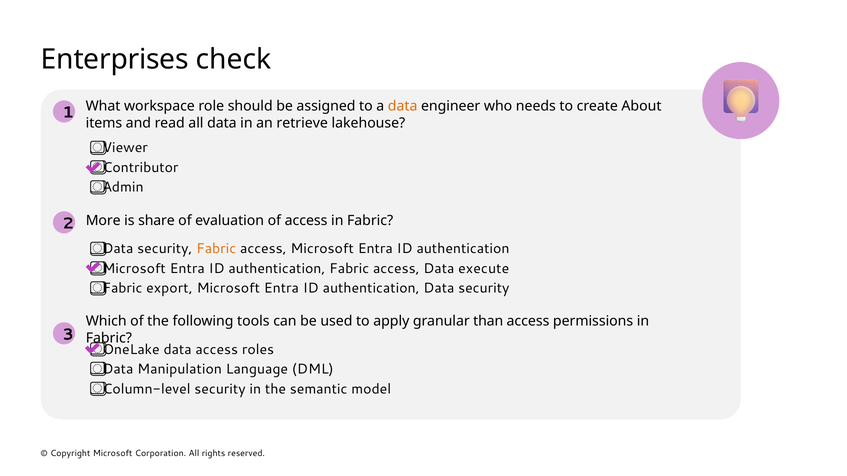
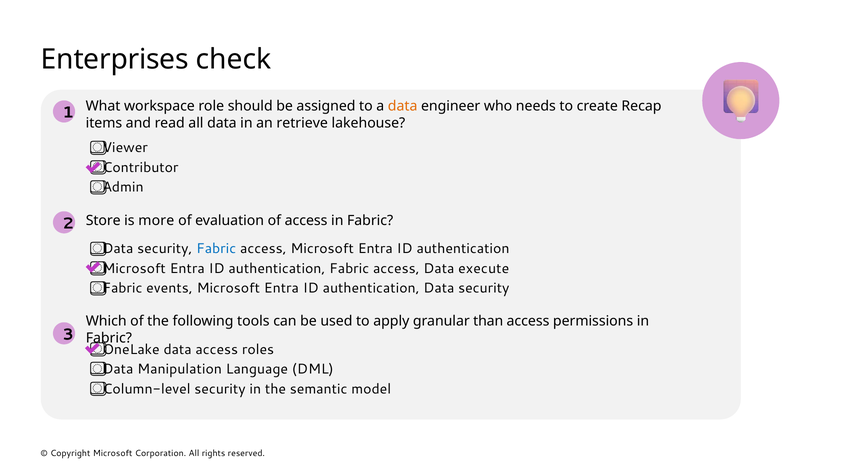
About: About -> Recap
More: More -> Store
share: share -> more
Fabric at (216, 249) colour: orange -> blue
export: export -> events
